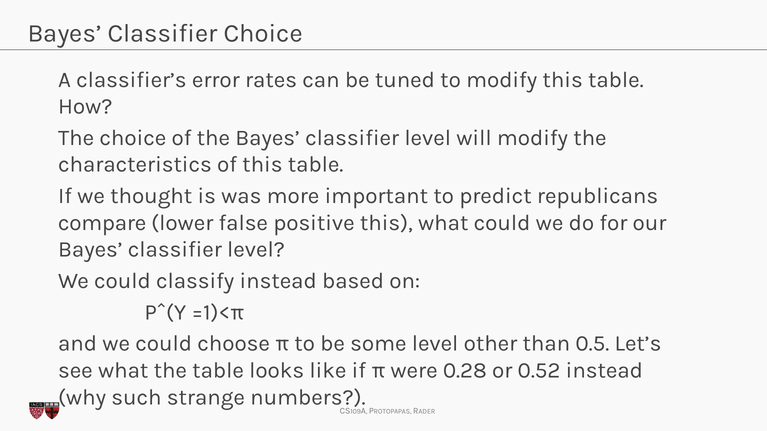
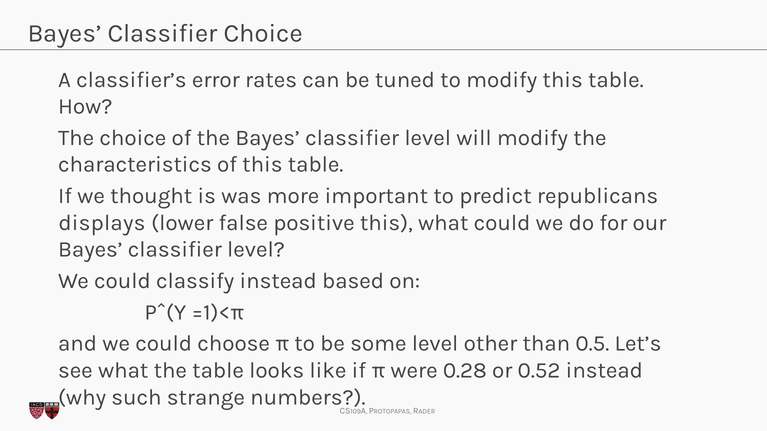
compare: compare -> displays
